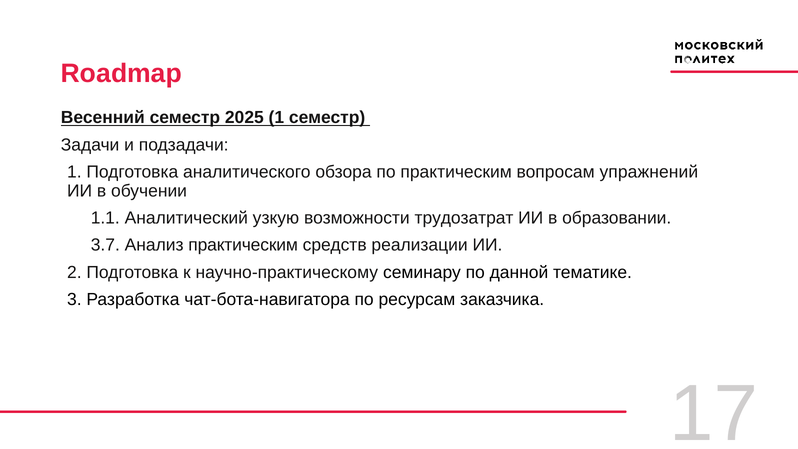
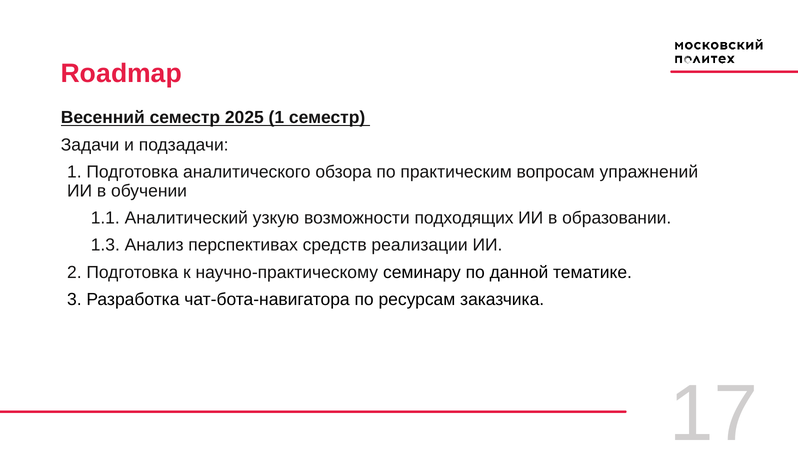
трудозатрат: трудозатрат -> подходящих
3.7: 3.7 -> 1.3
Анализ практическим: практическим -> перспективах
